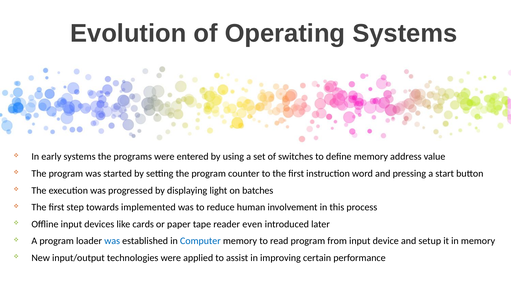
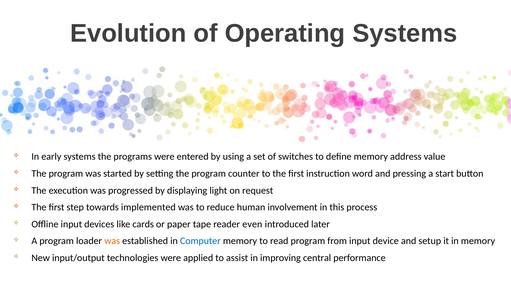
batches: batches -> request
was at (112, 241) colour: blue -> orange
certain: certain -> central
